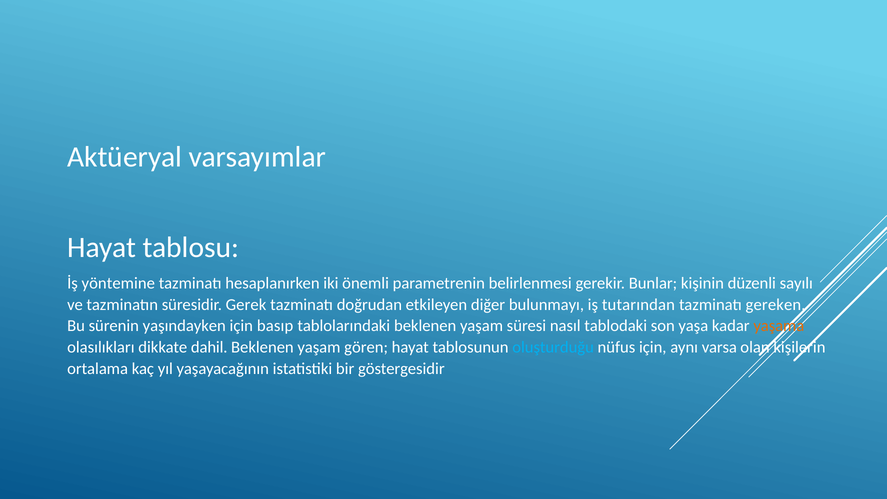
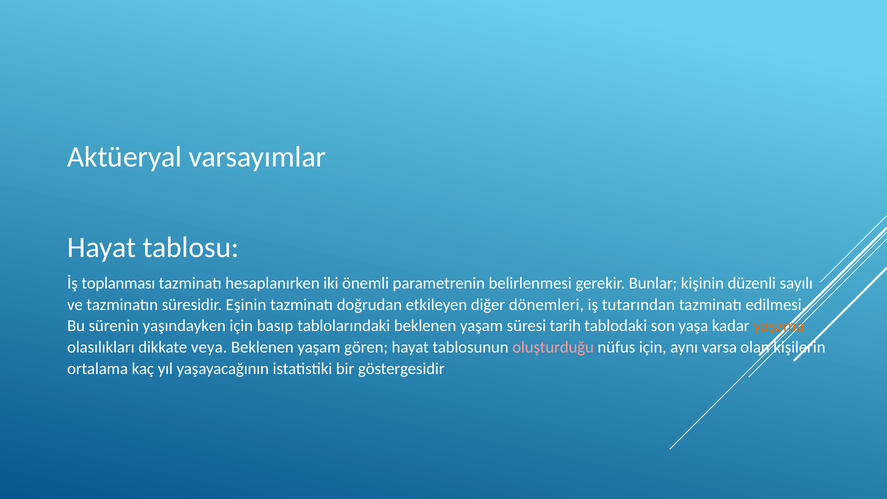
yöntemine: yöntemine -> toplanması
Gerek: Gerek -> Eşinin
bulunmayı: bulunmayı -> dönemleri
gereken: gereken -> edilmesi
nasıl: nasıl -> tarih
dahil: dahil -> veya
oluşturduğu colour: light blue -> pink
